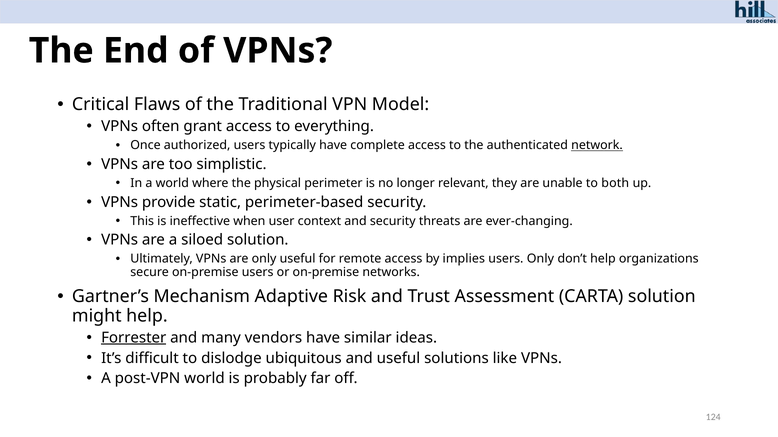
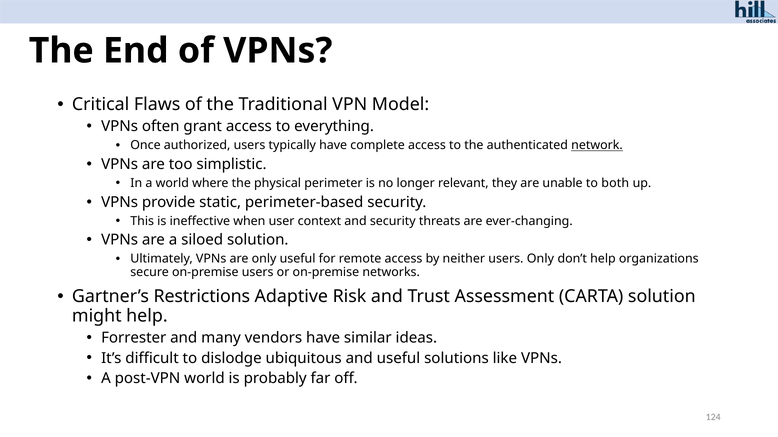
implies: implies -> neither
Mechanism: Mechanism -> Restrictions
Forrester underline: present -> none
